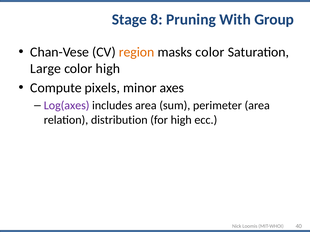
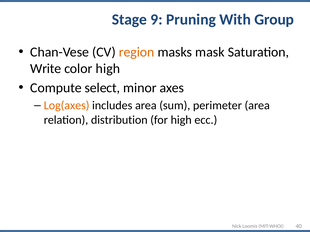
8: 8 -> 9
masks color: color -> mask
Large: Large -> Write
pixels: pixels -> select
Log(axes colour: purple -> orange
